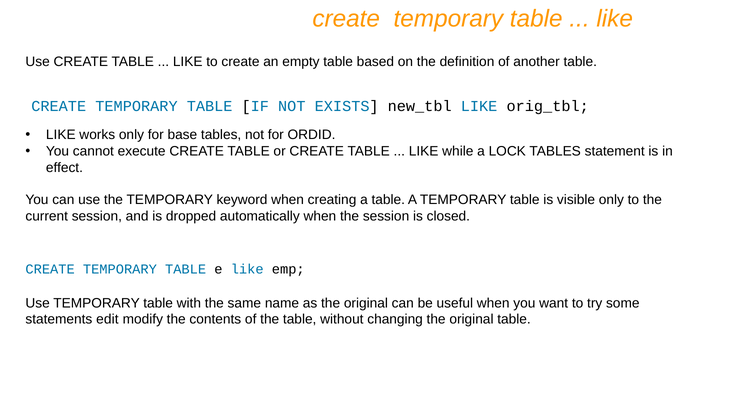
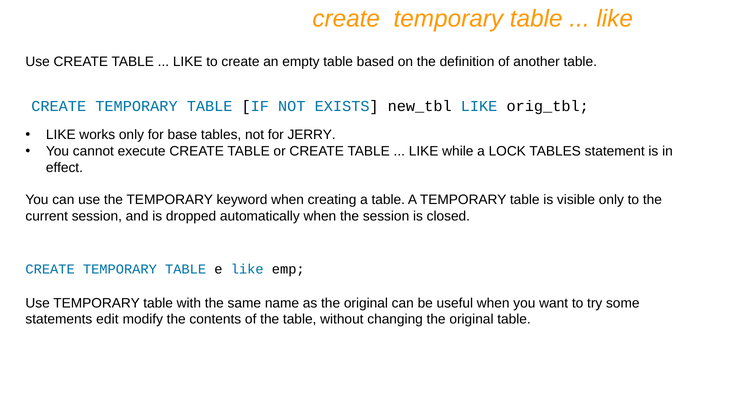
ORDID: ORDID -> JERRY
